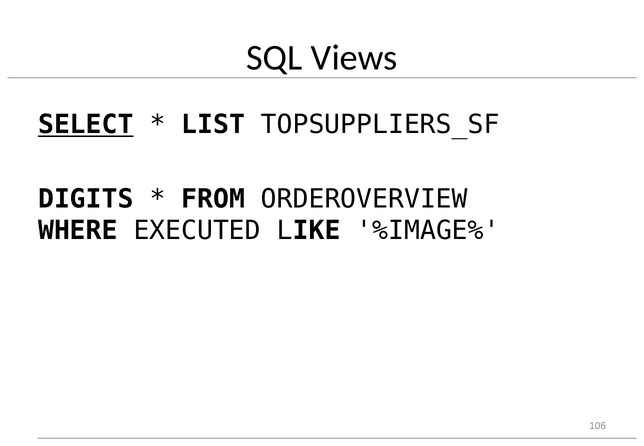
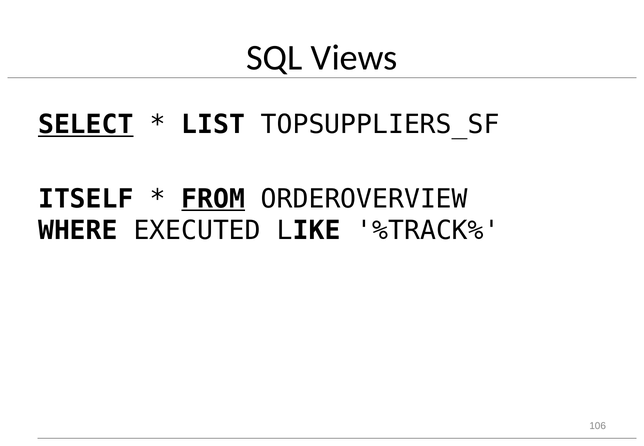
DIGITS: DIGITS -> ITSELF
FROM underline: none -> present
%IMAGE%: %IMAGE% -> %TRACK%
